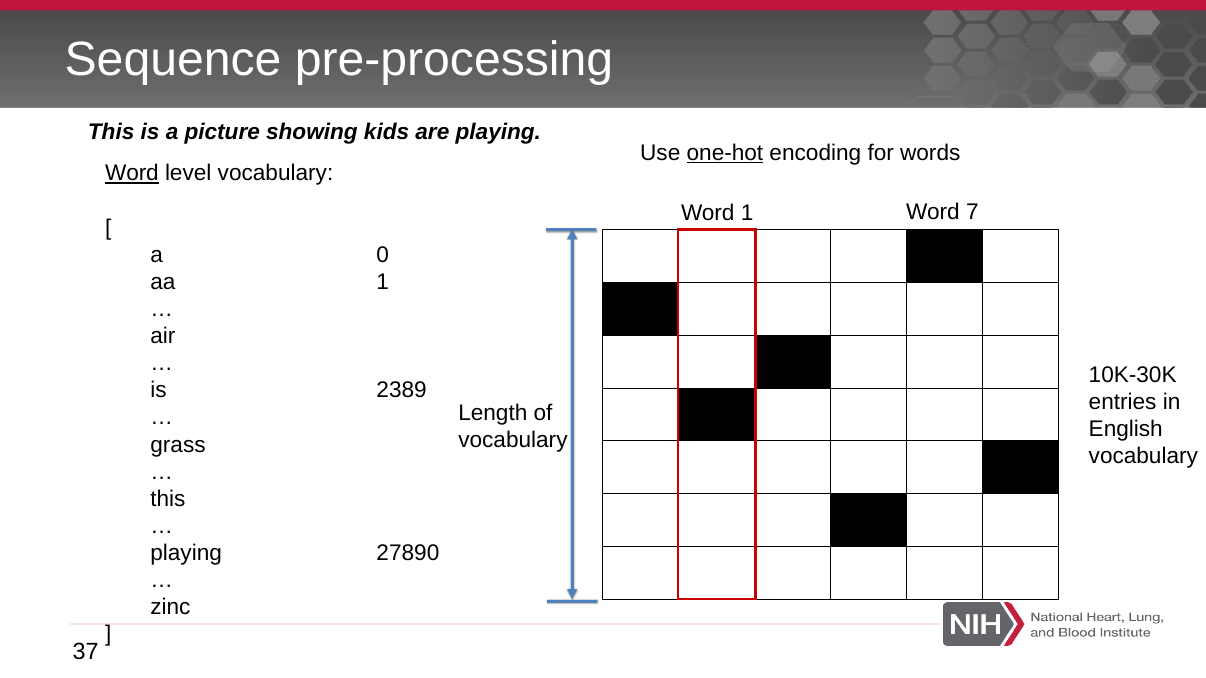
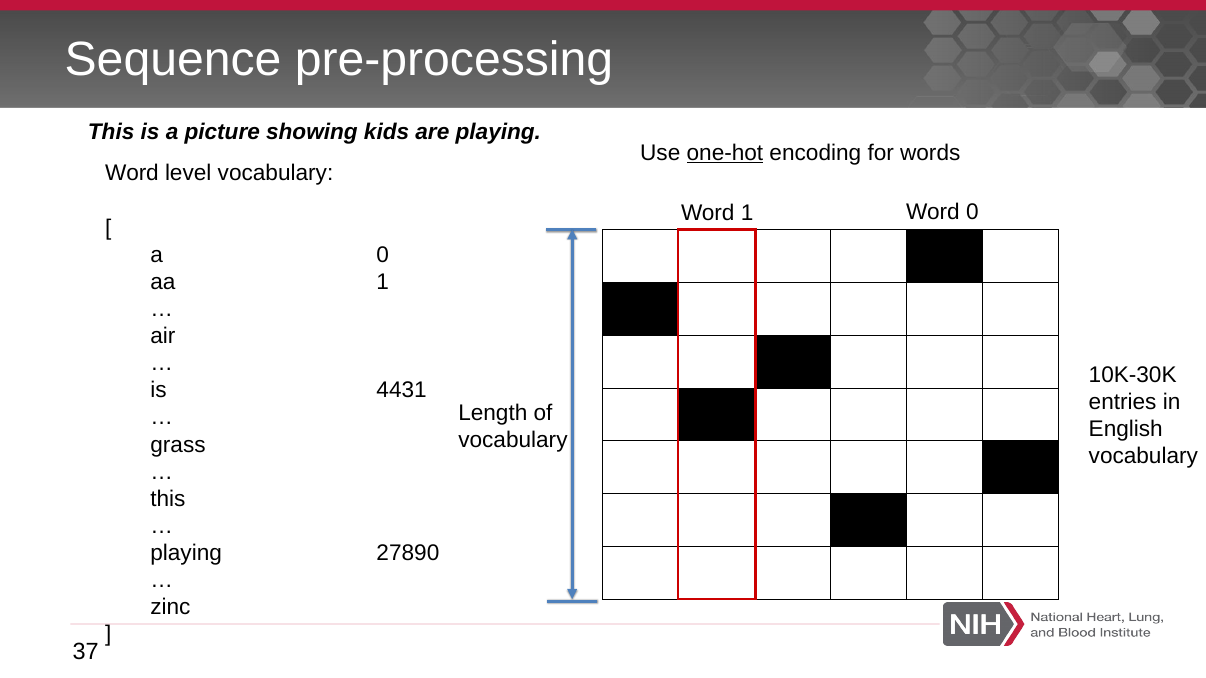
Word at (132, 173) underline: present -> none
Word 7: 7 -> 0
2389: 2389 -> 4431
